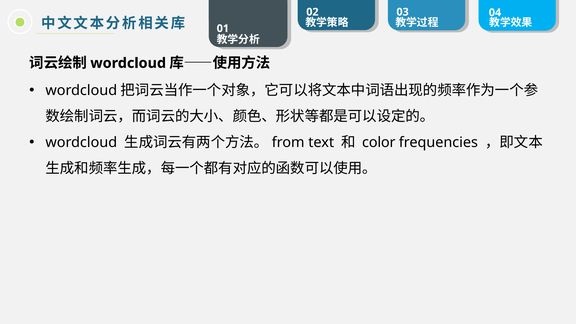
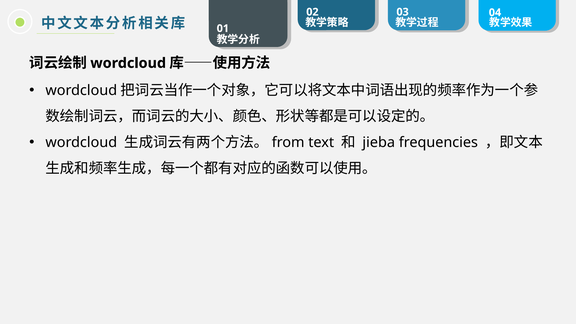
color: color -> jieba
